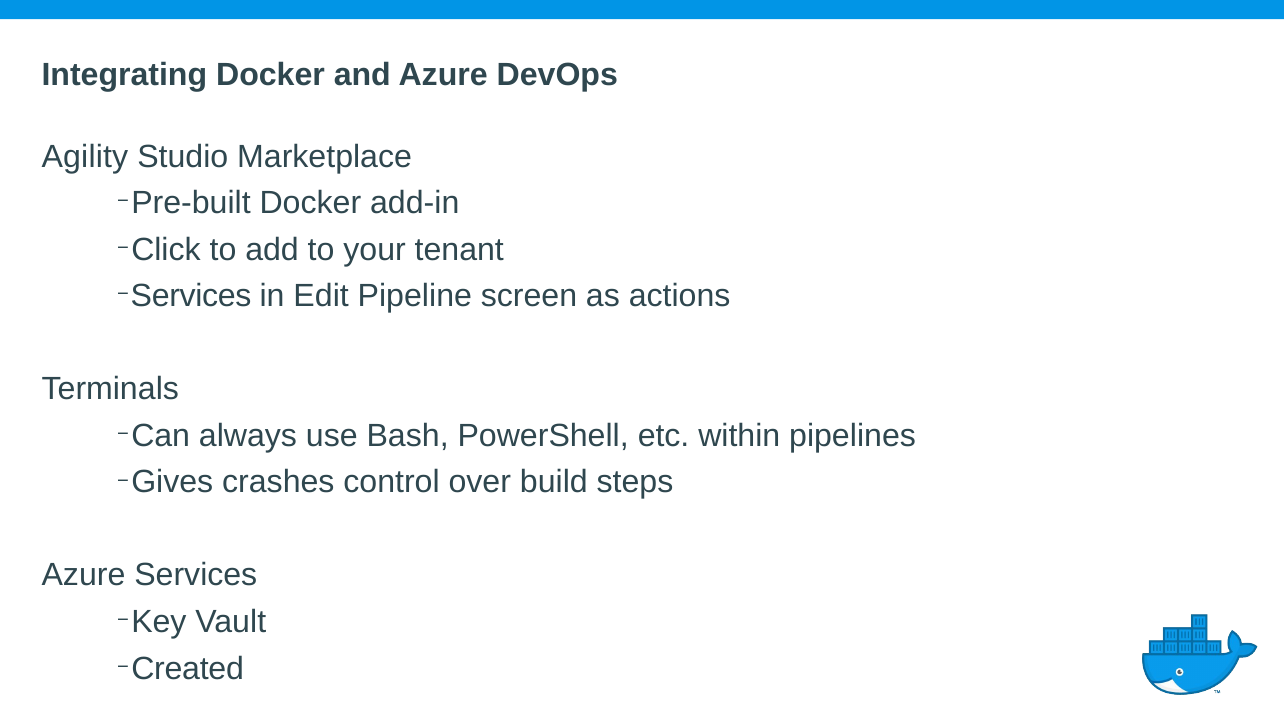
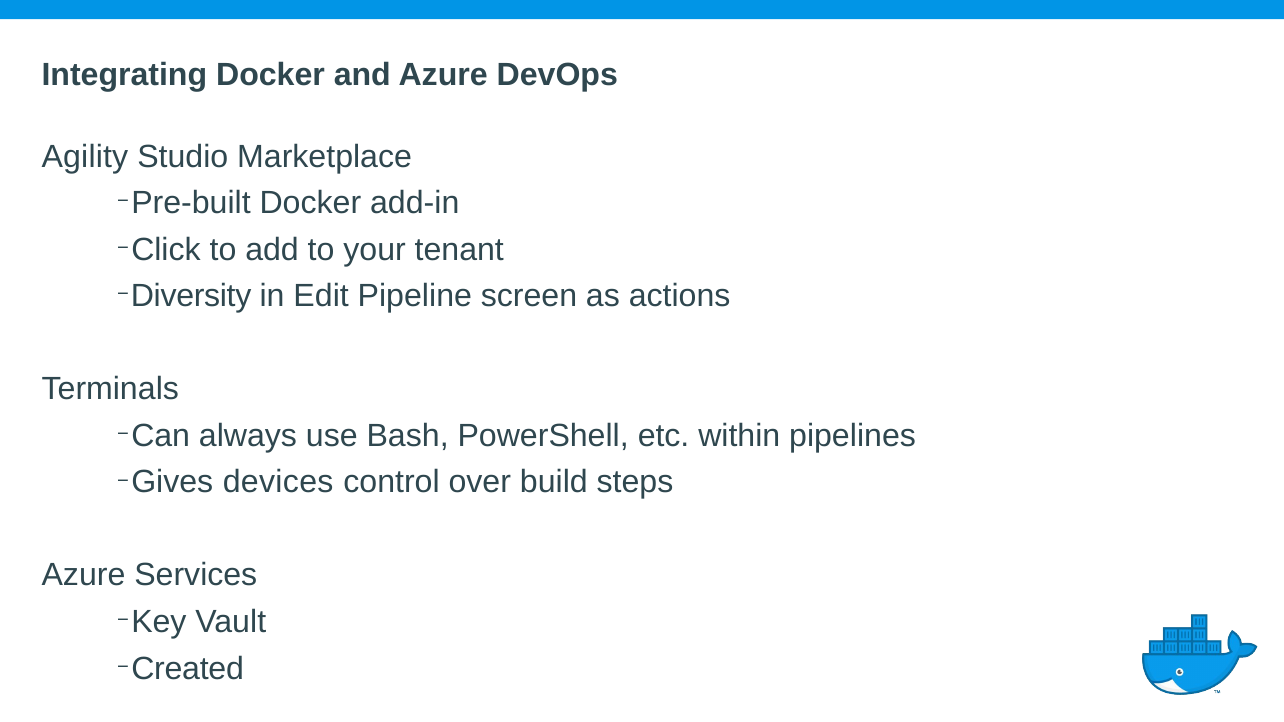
Services at (191, 296): Services -> Diversity
crashes: crashes -> devices
